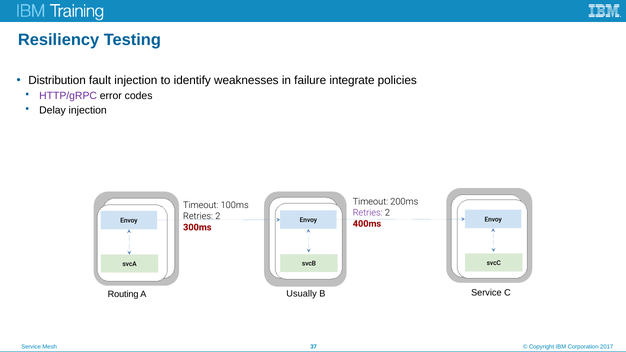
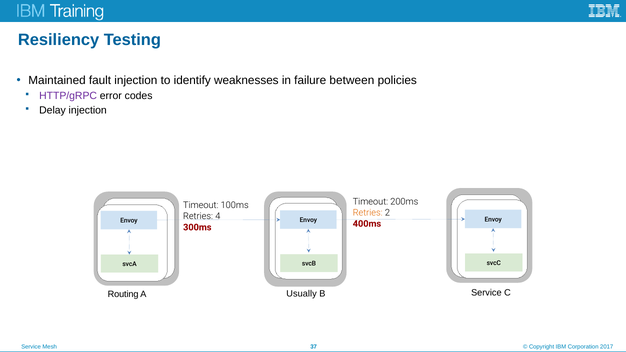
Distribution: Distribution -> Maintained
integrate: integrate -> between
Retries at (368, 213) colour: purple -> orange
2 at (218, 216): 2 -> 4
